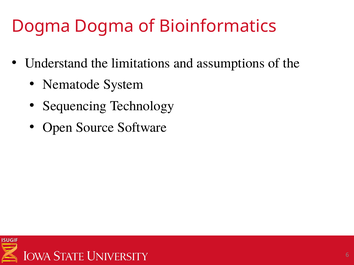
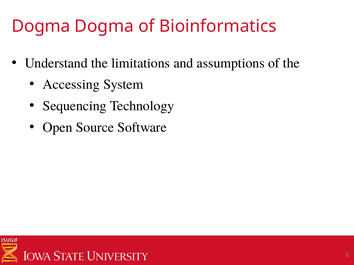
Nematode: Nematode -> Accessing
